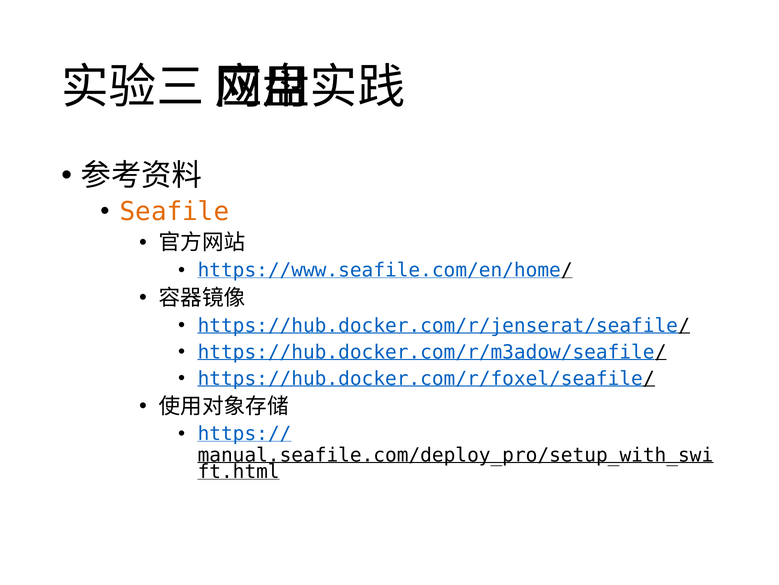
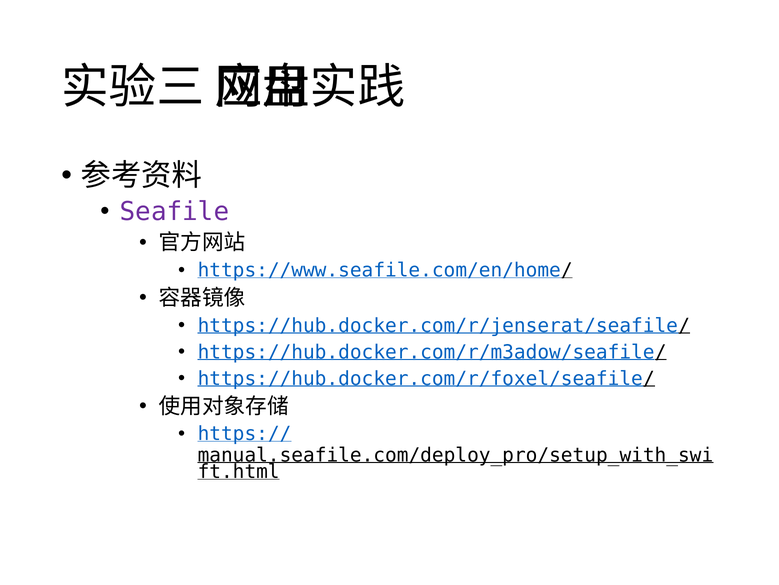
Seafile colour: orange -> purple
